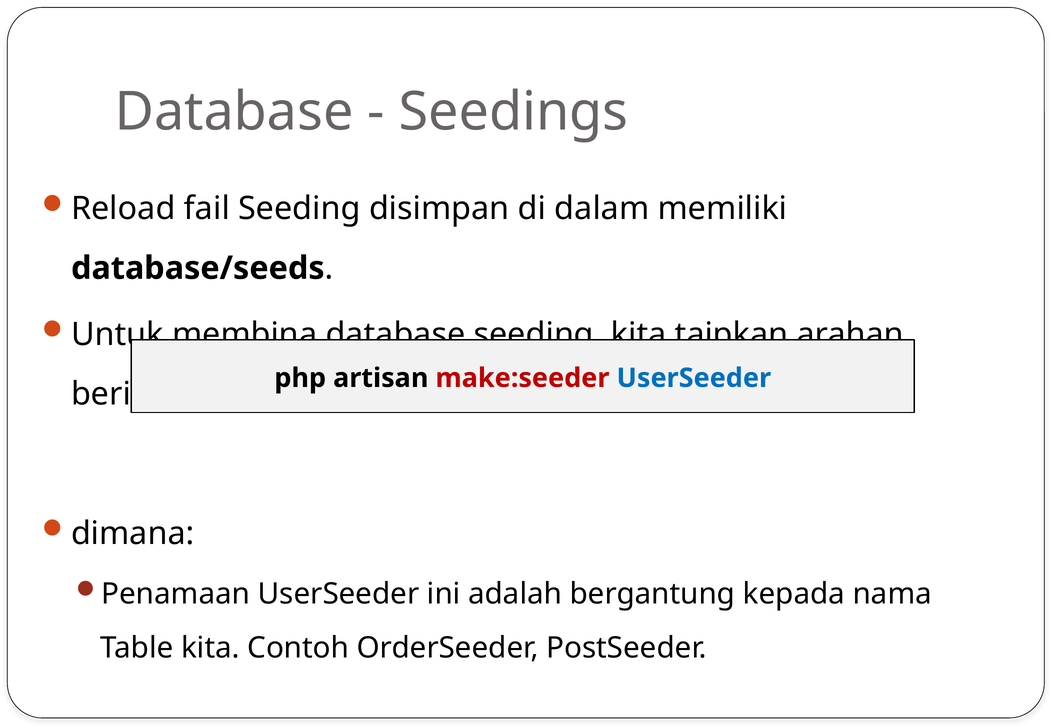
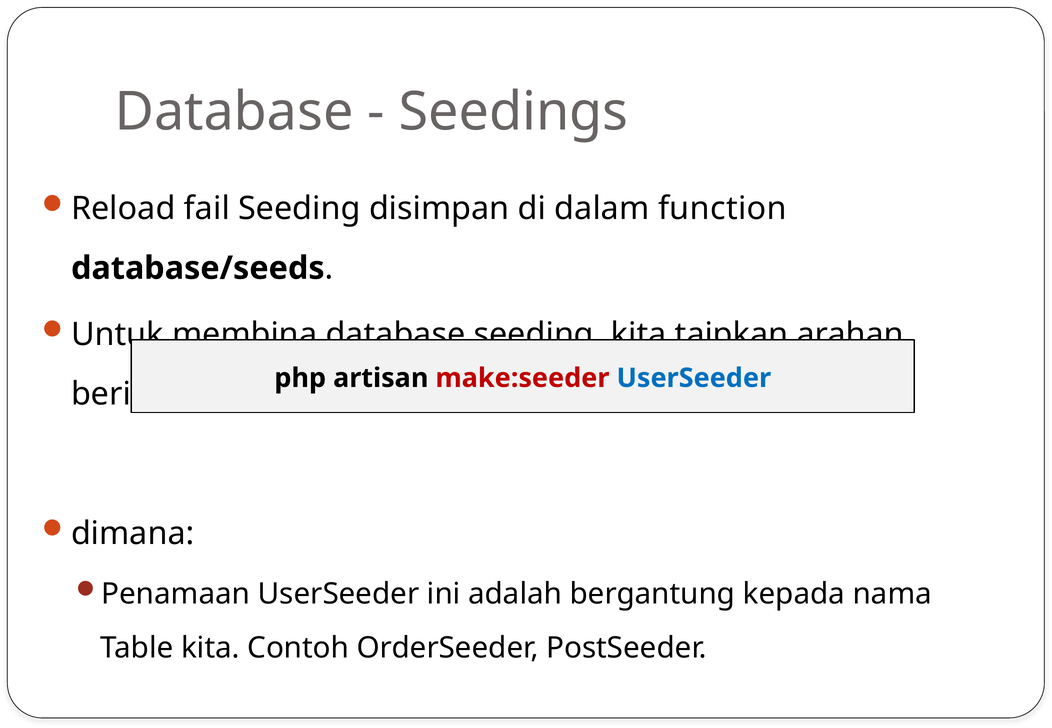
memiliki: memiliki -> function
